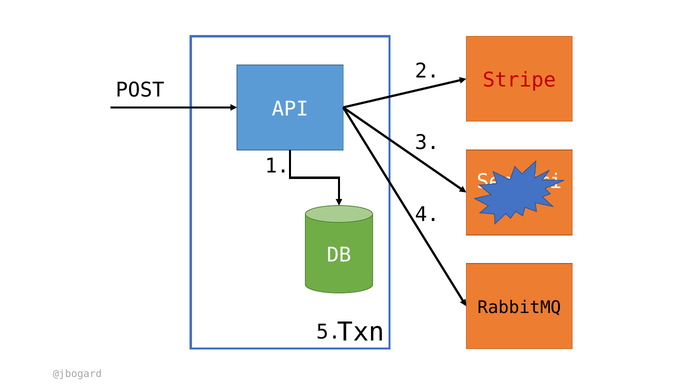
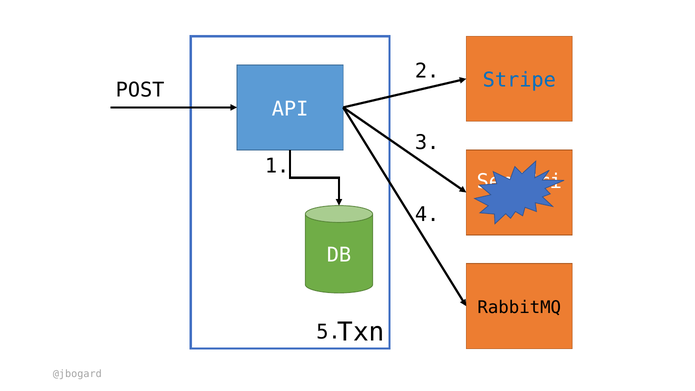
Stripe colour: red -> blue
